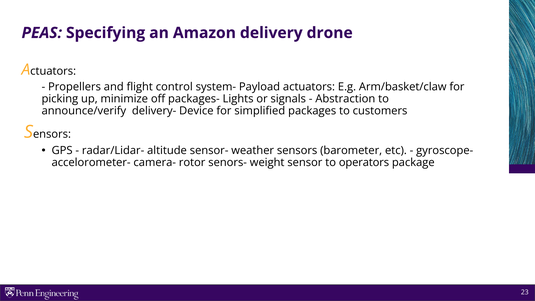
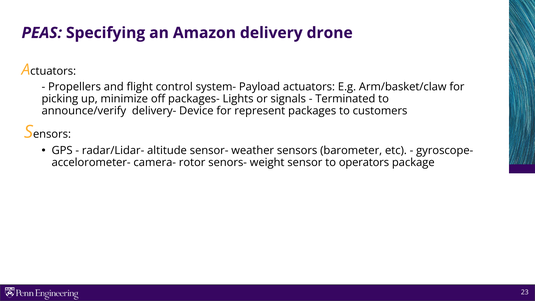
Abstraction: Abstraction -> Terminated
simplified: simplified -> represent
